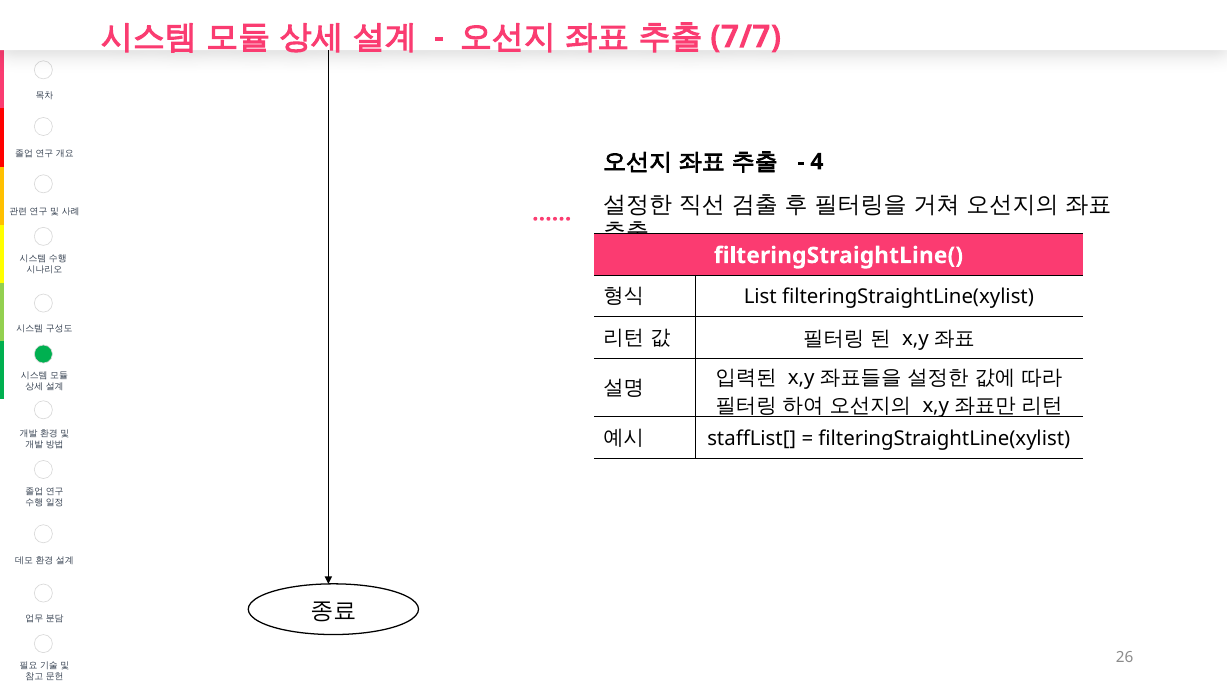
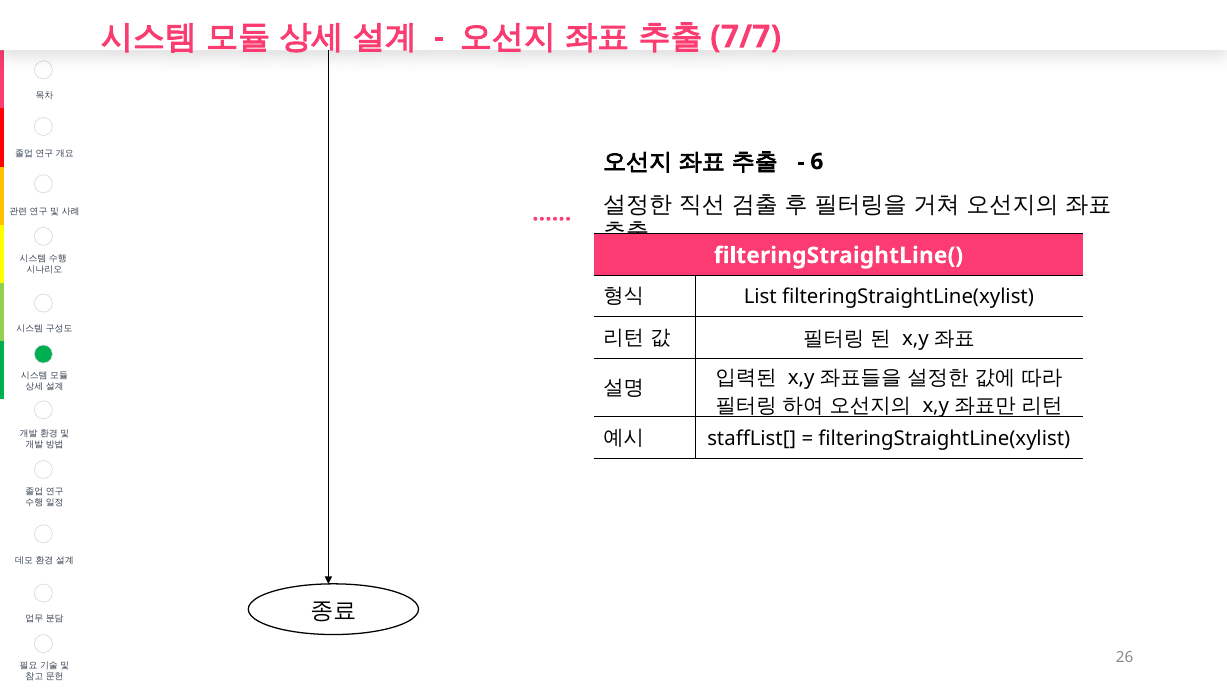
4: 4 -> 6
